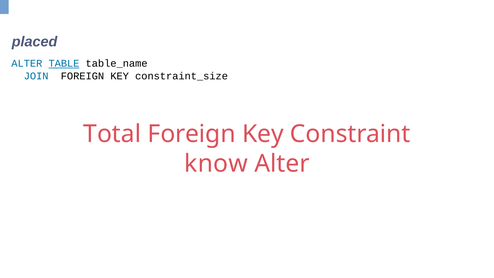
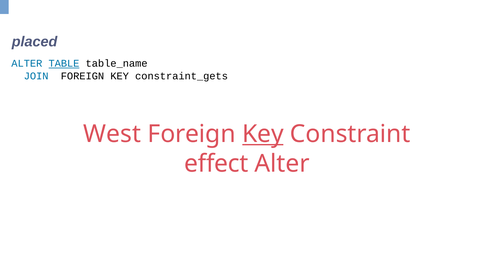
constraint_size: constraint_size -> constraint_gets
Total: Total -> West
Key at (263, 134) underline: none -> present
know: know -> effect
